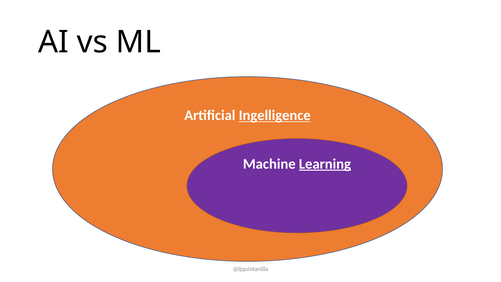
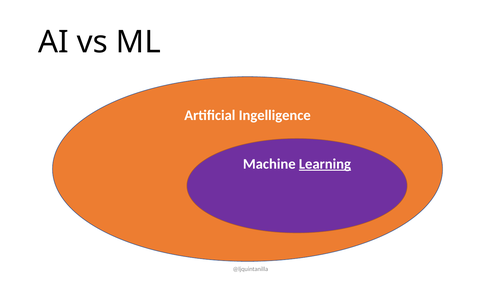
Ingelligence underline: present -> none
